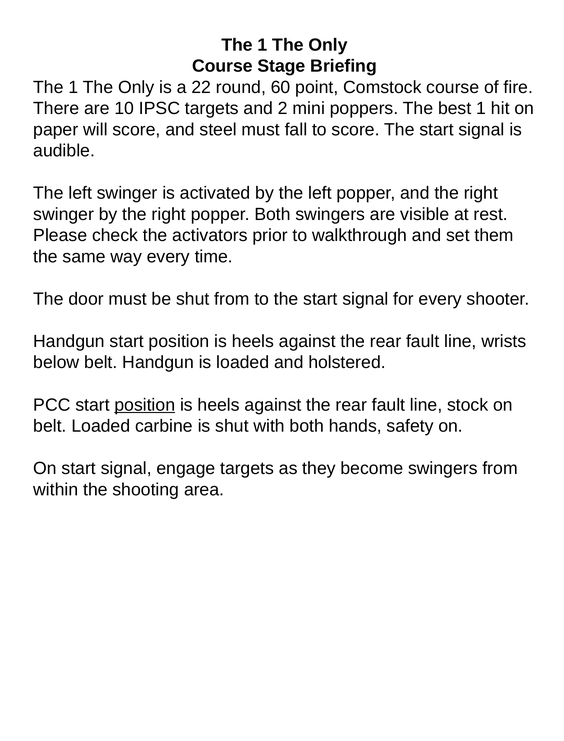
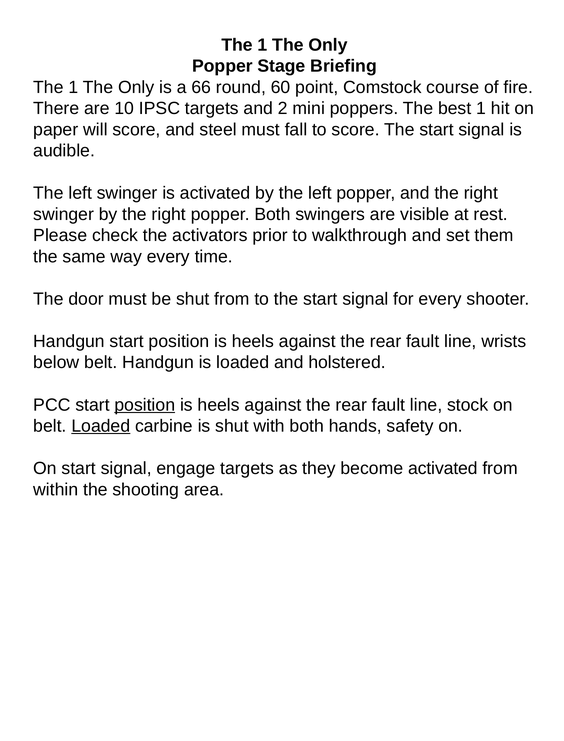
Course at (222, 66): Course -> Popper
22: 22 -> 66
Loaded at (101, 426) underline: none -> present
become swingers: swingers -> activated
